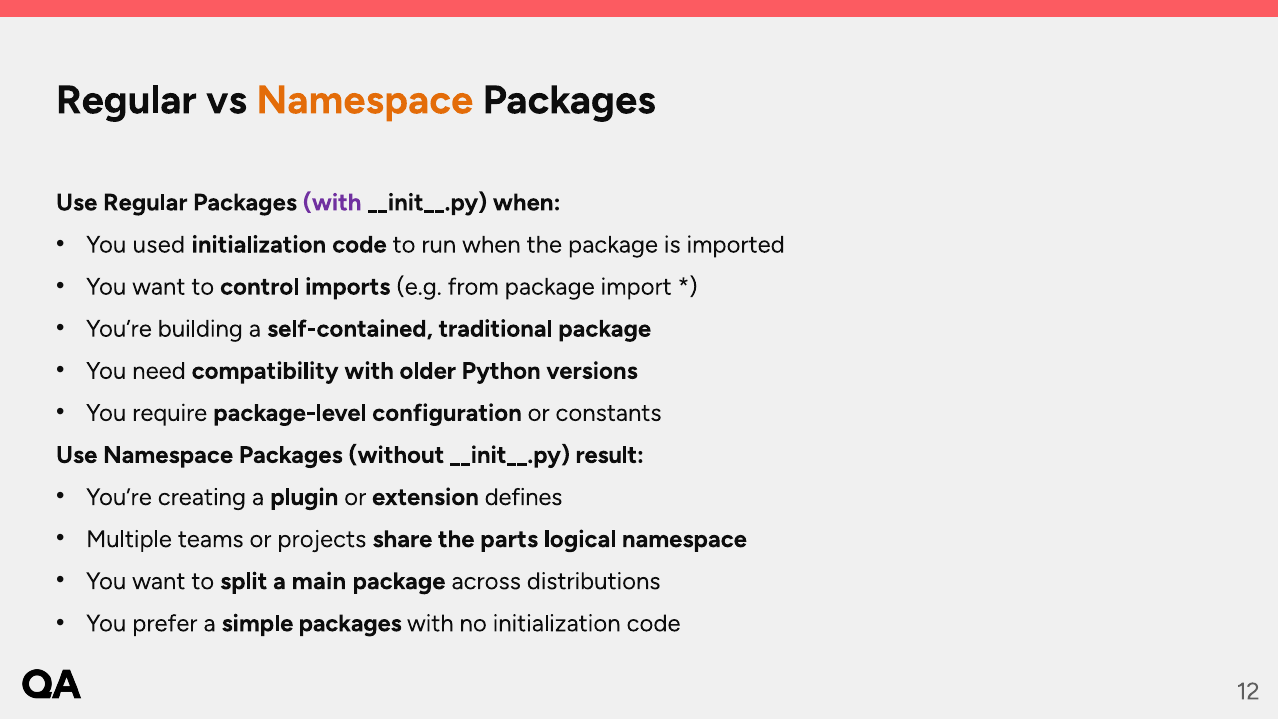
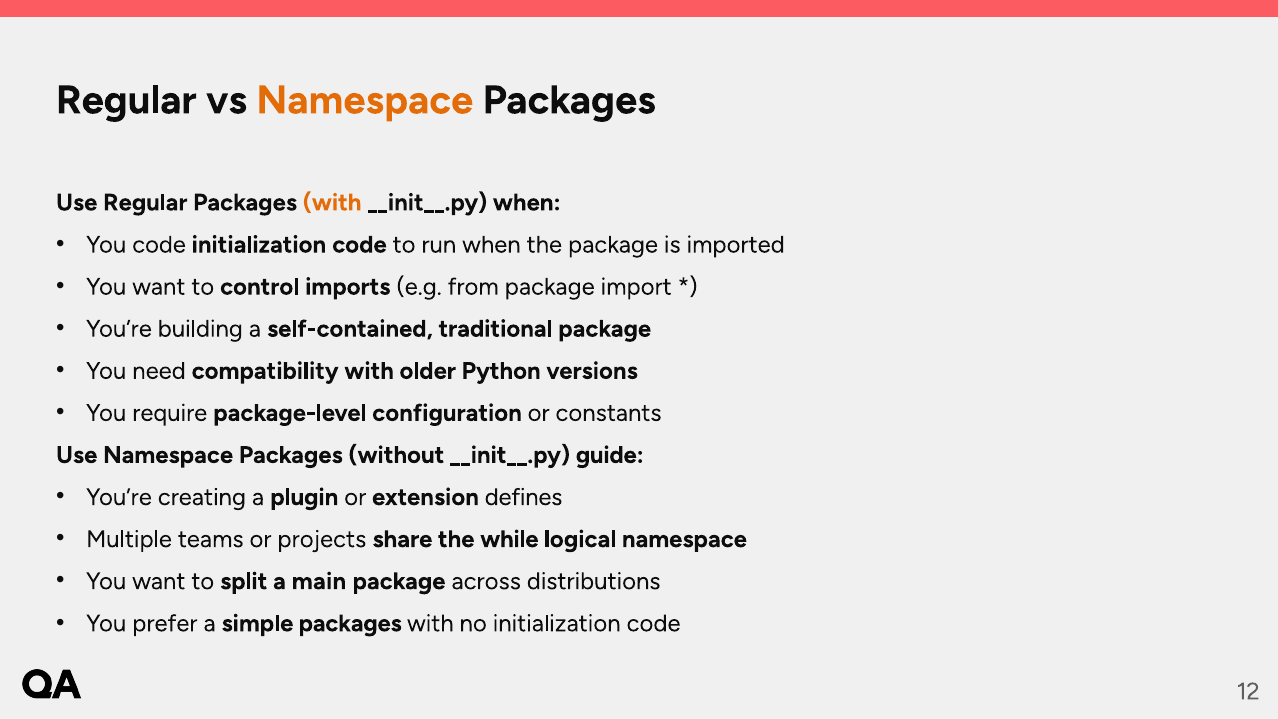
with at (332, 203) colour: purple -> orange
You used: used -> code
result: result -> guide
parts: parts -> while
